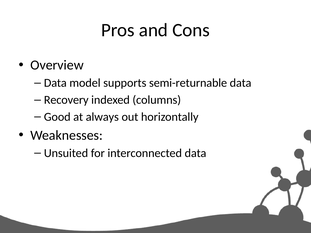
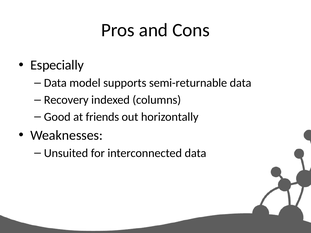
Overview: Overview -> Especially
always: always -> friends
